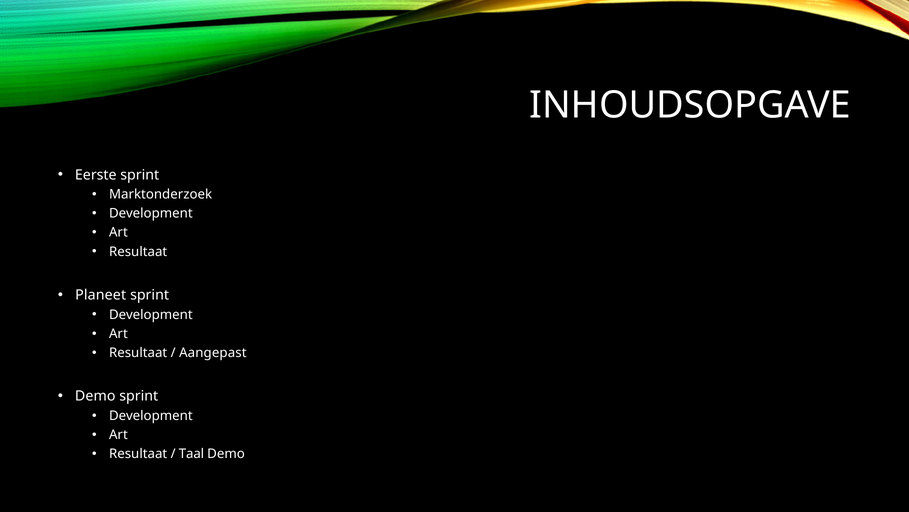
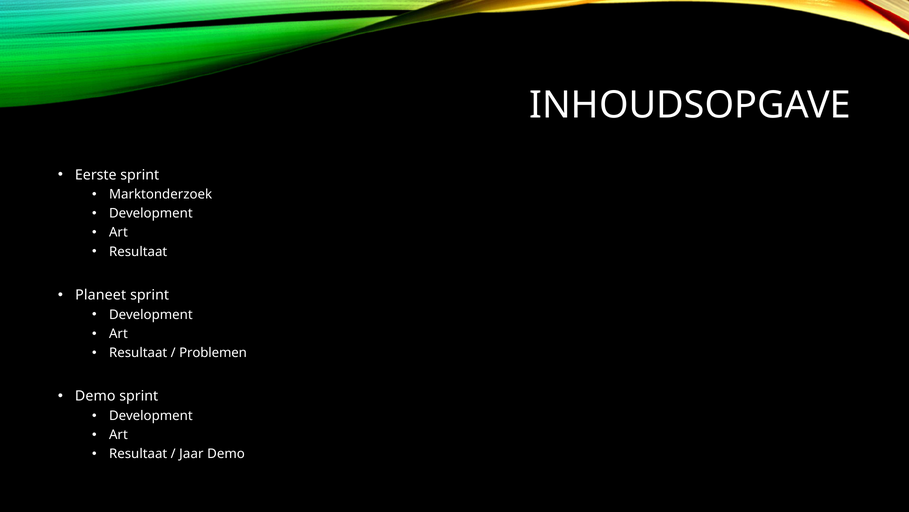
Aangepast: Aangepast -> Problemen
Taal: Taal -> Jaar
